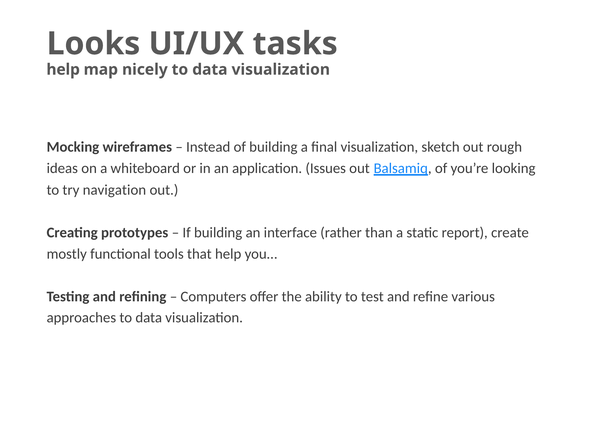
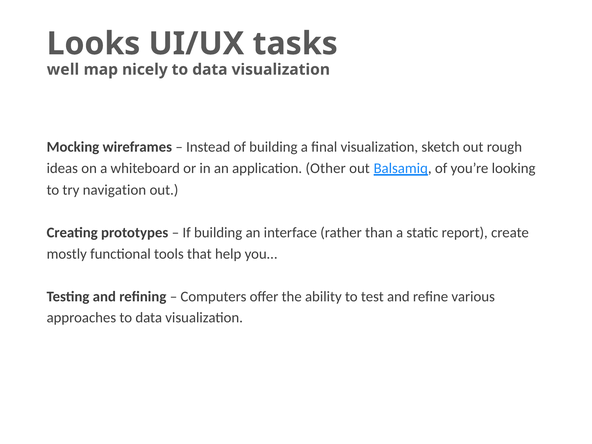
help at (63, 70): help -> well
Issues: Issues -> Other
